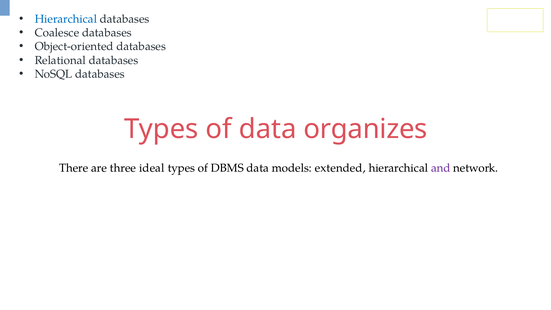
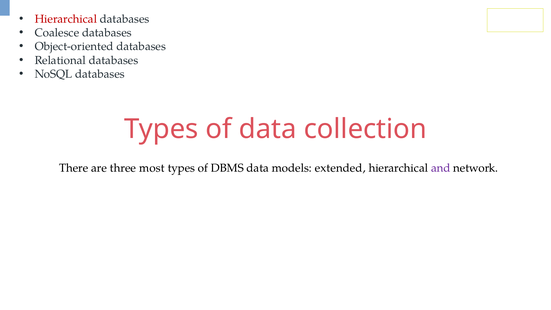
Hierarchical at (66, 19) colour: blue -> red
organizes: organizes -> collection
ideal: ideal -> most
